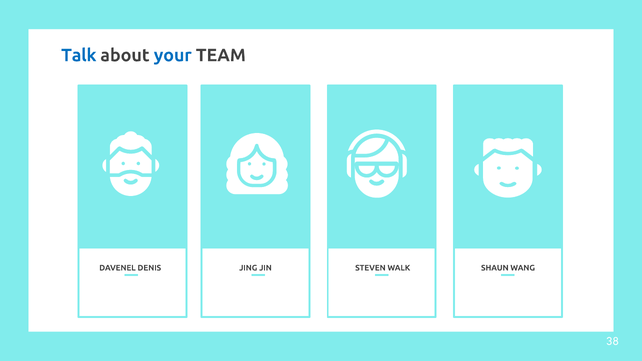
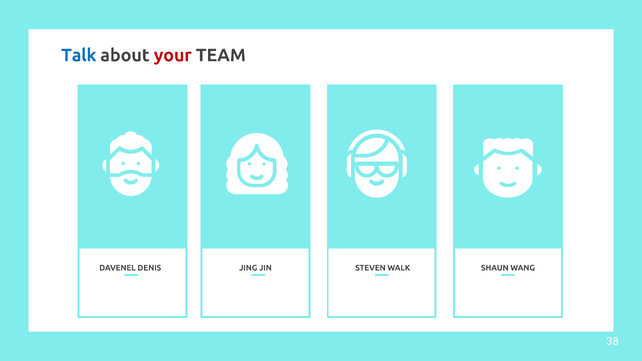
your colour: blue -> red
